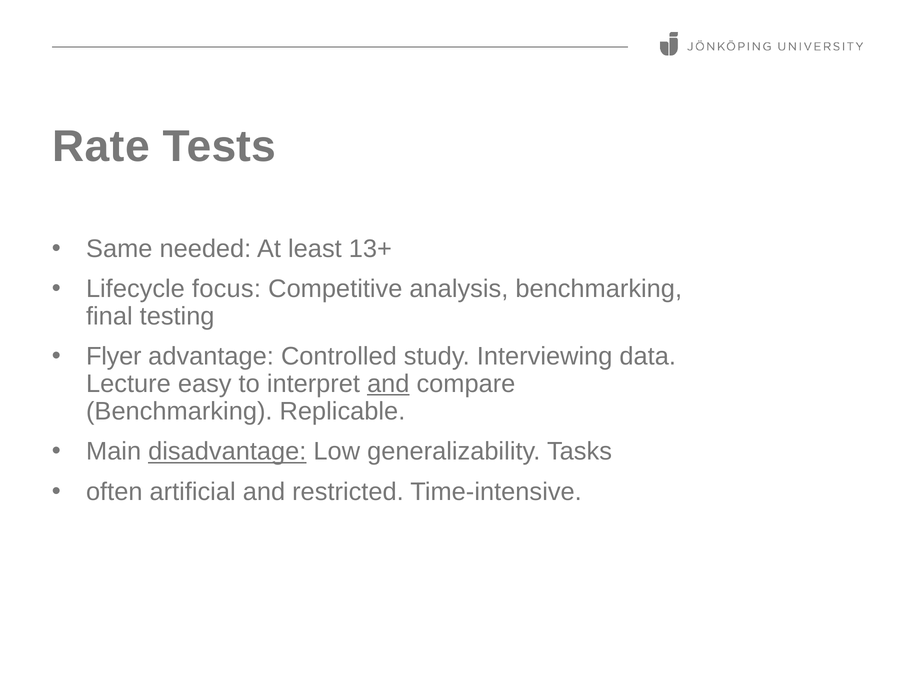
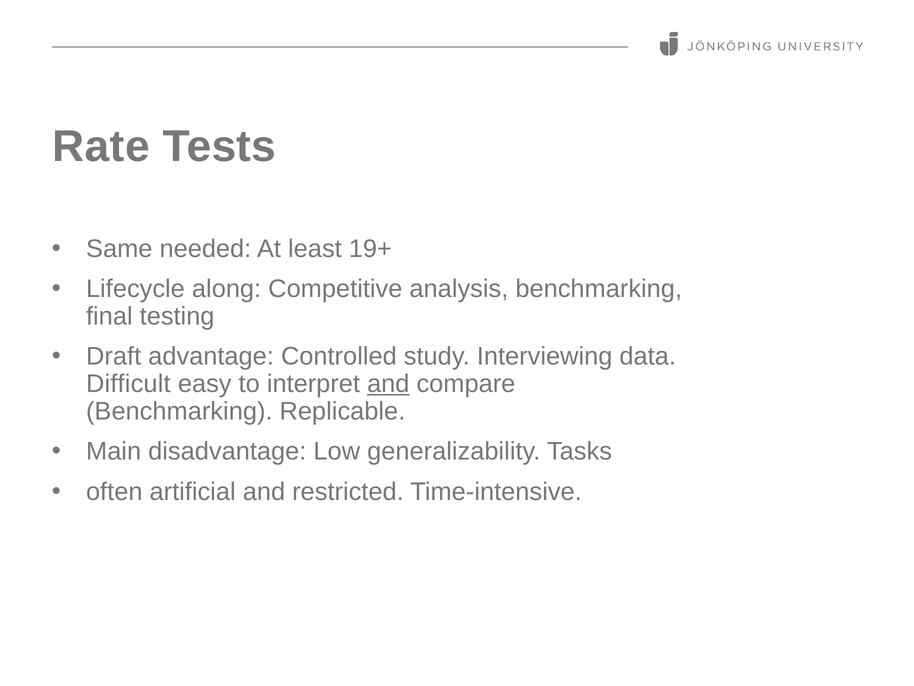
13+: 13+ -> 19+
focus: focus -> along
Flyer: Flyer -> Draft
Lecture: Lecture -> Difficult
disadvantage underline: present -> none
